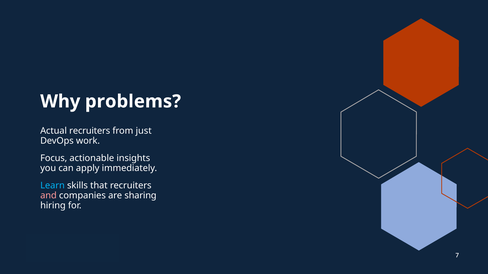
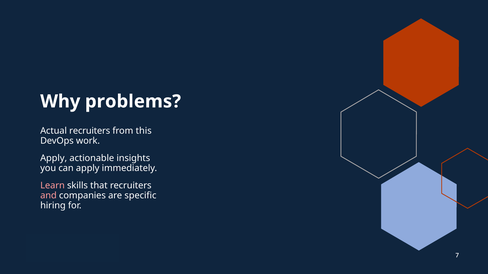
just: just -> this
Focus at (54, 159): Focus -> Apply
Learn colour: light blue -> pink
sharing: sharing -> specific
